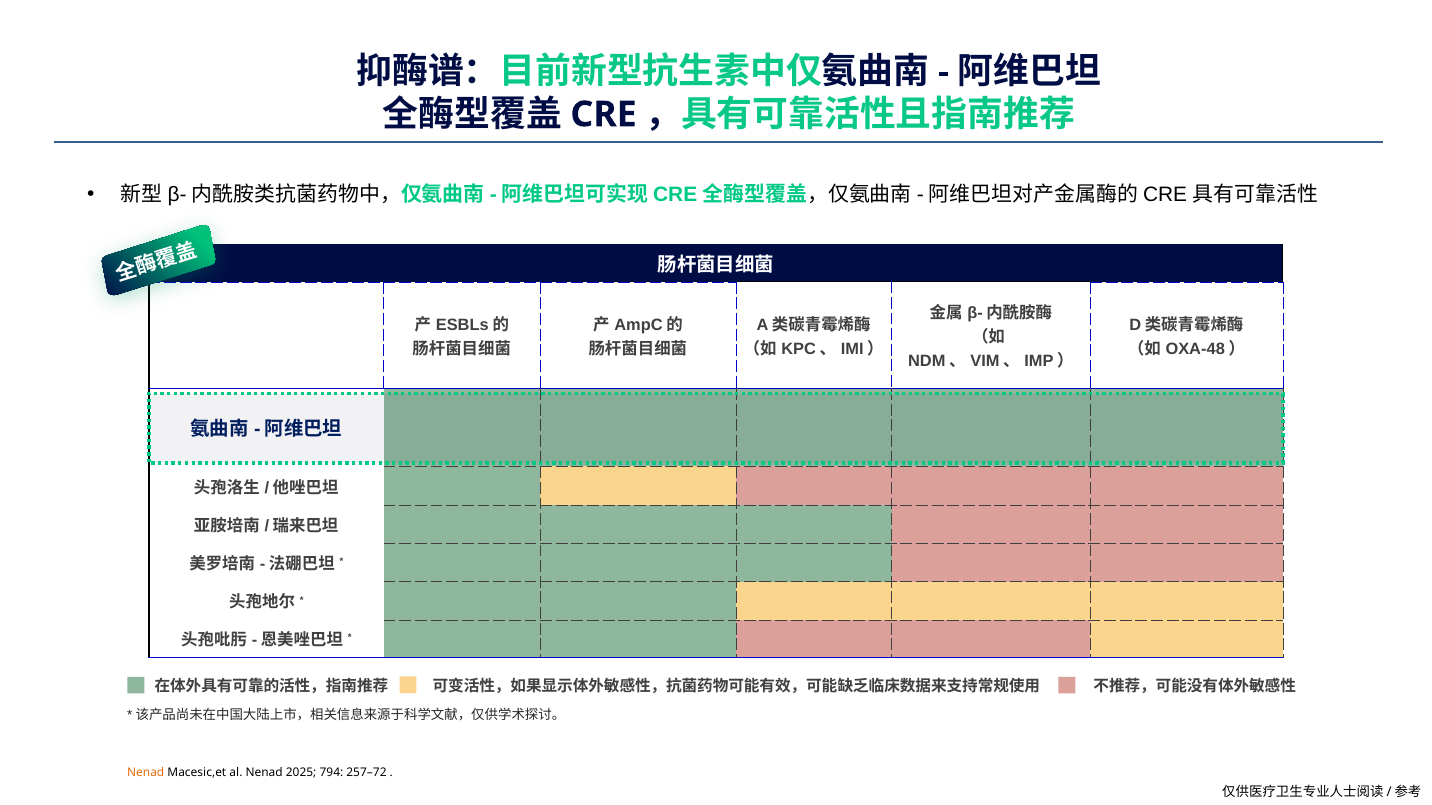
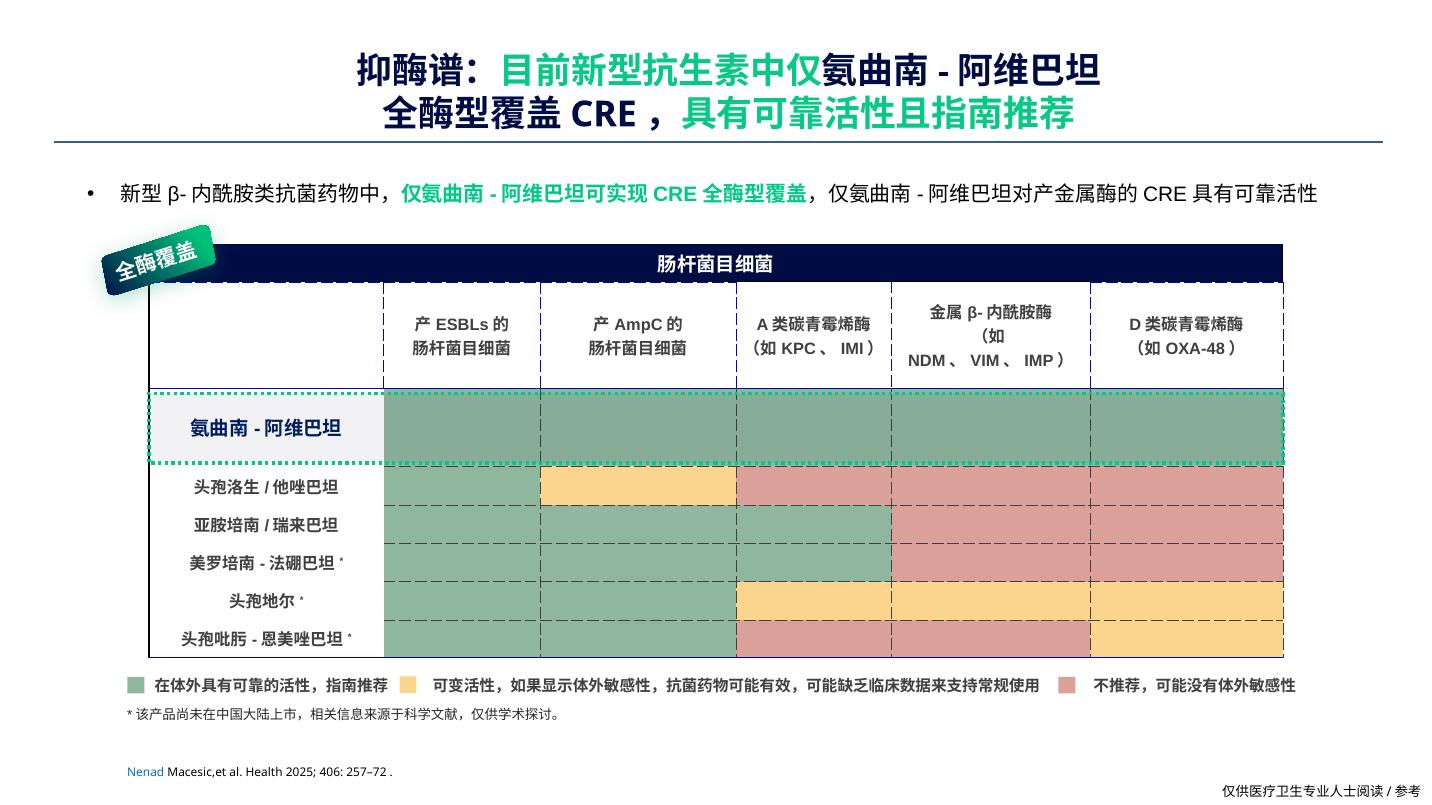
Nenad at (146, 773) colour: orange -> blue
al Nenad: Nenad -> Health
794: 794 -> 406
